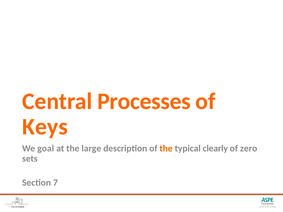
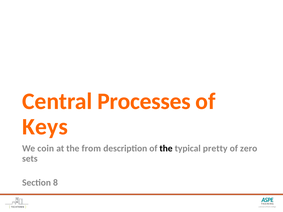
goal: goal -> coin
large: large -> from
the at (166, 149) colour: orange -> black
clearly: clearly -> pretty
7: 7 -> 8
